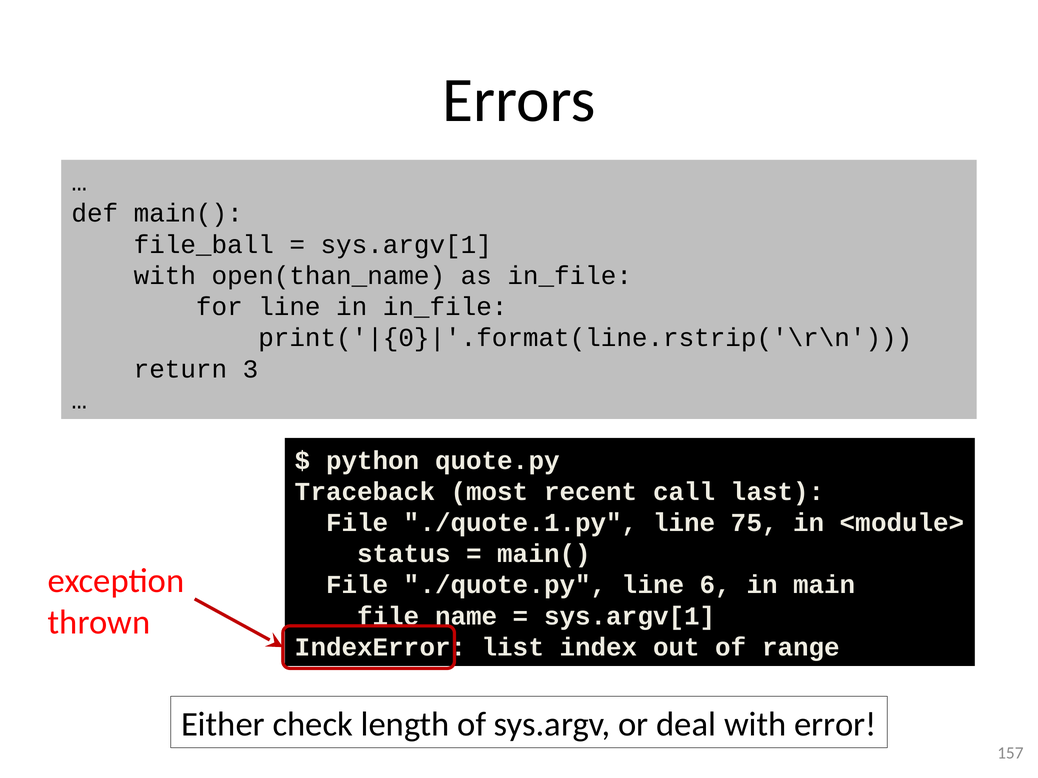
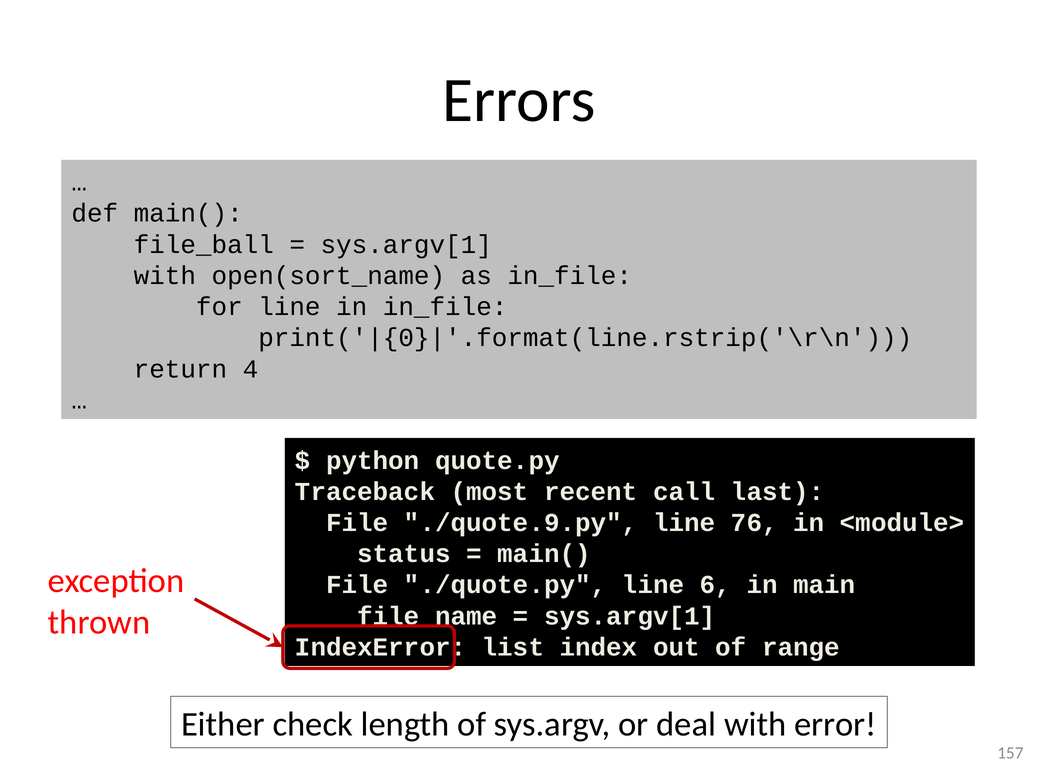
open(than_name: open(than_name -> open(sort_name
3: 3 -> 4
./quote.1.py: ./quote.1.py -> ./quote.9.py
75: 75 -> 76
